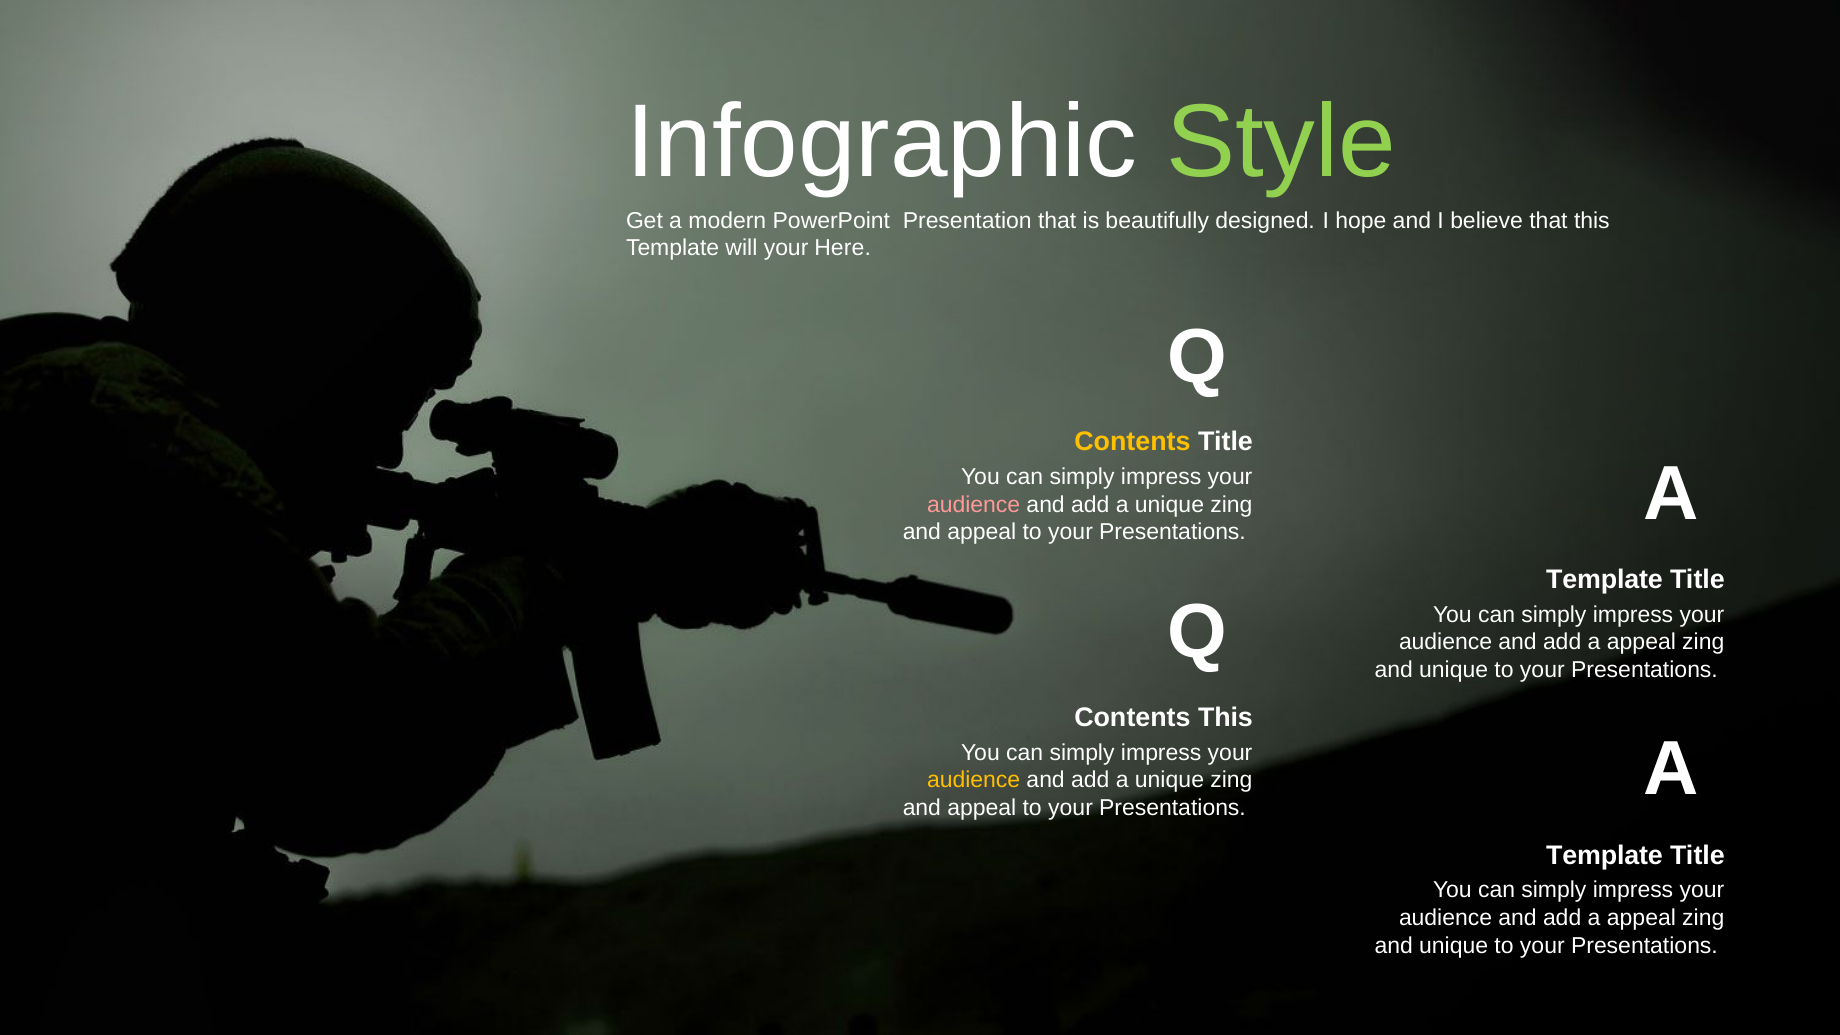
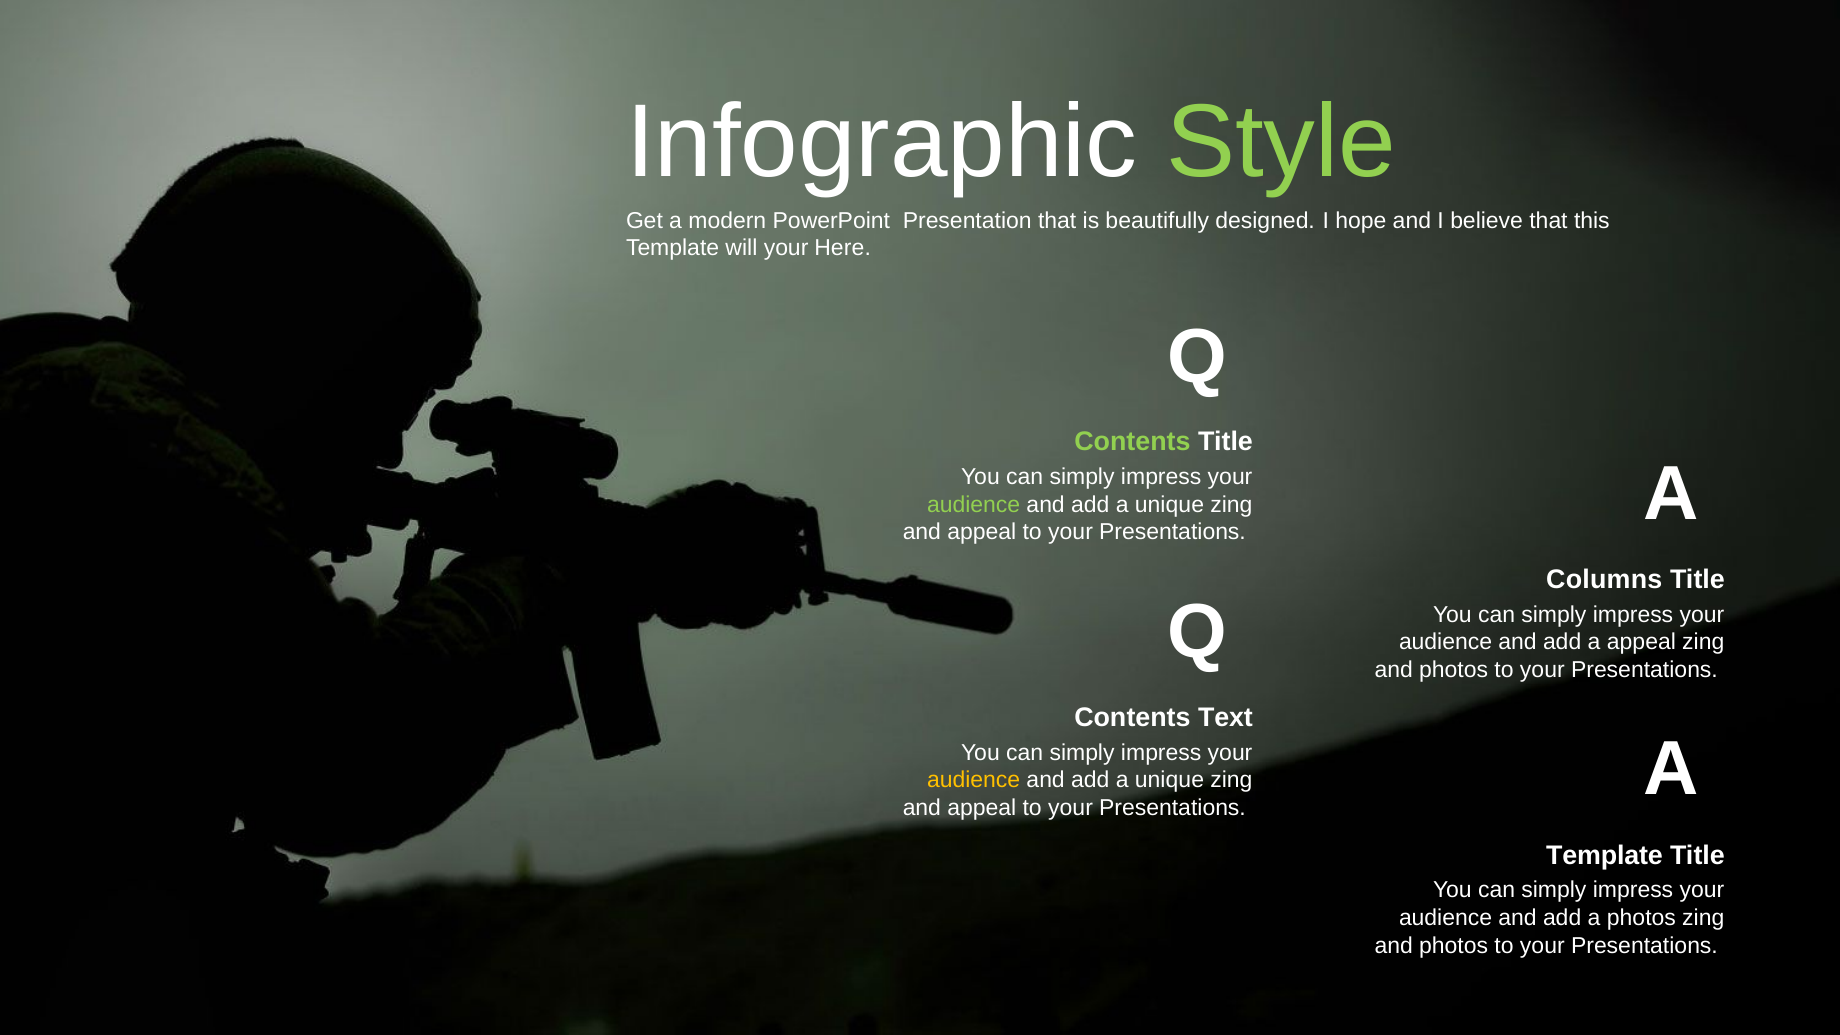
Contents at (1132, 442) colour: yellow -> light green
audience at (974, 504) colour: pink -> light green
Template at (1604, 580): Template -> Columns
unique at (1454, 670): unique -> photos
Contents This: This -> Text
appeal at (1641, 918): appeal -> photos
unique at (1454, 946): unique -> photos
